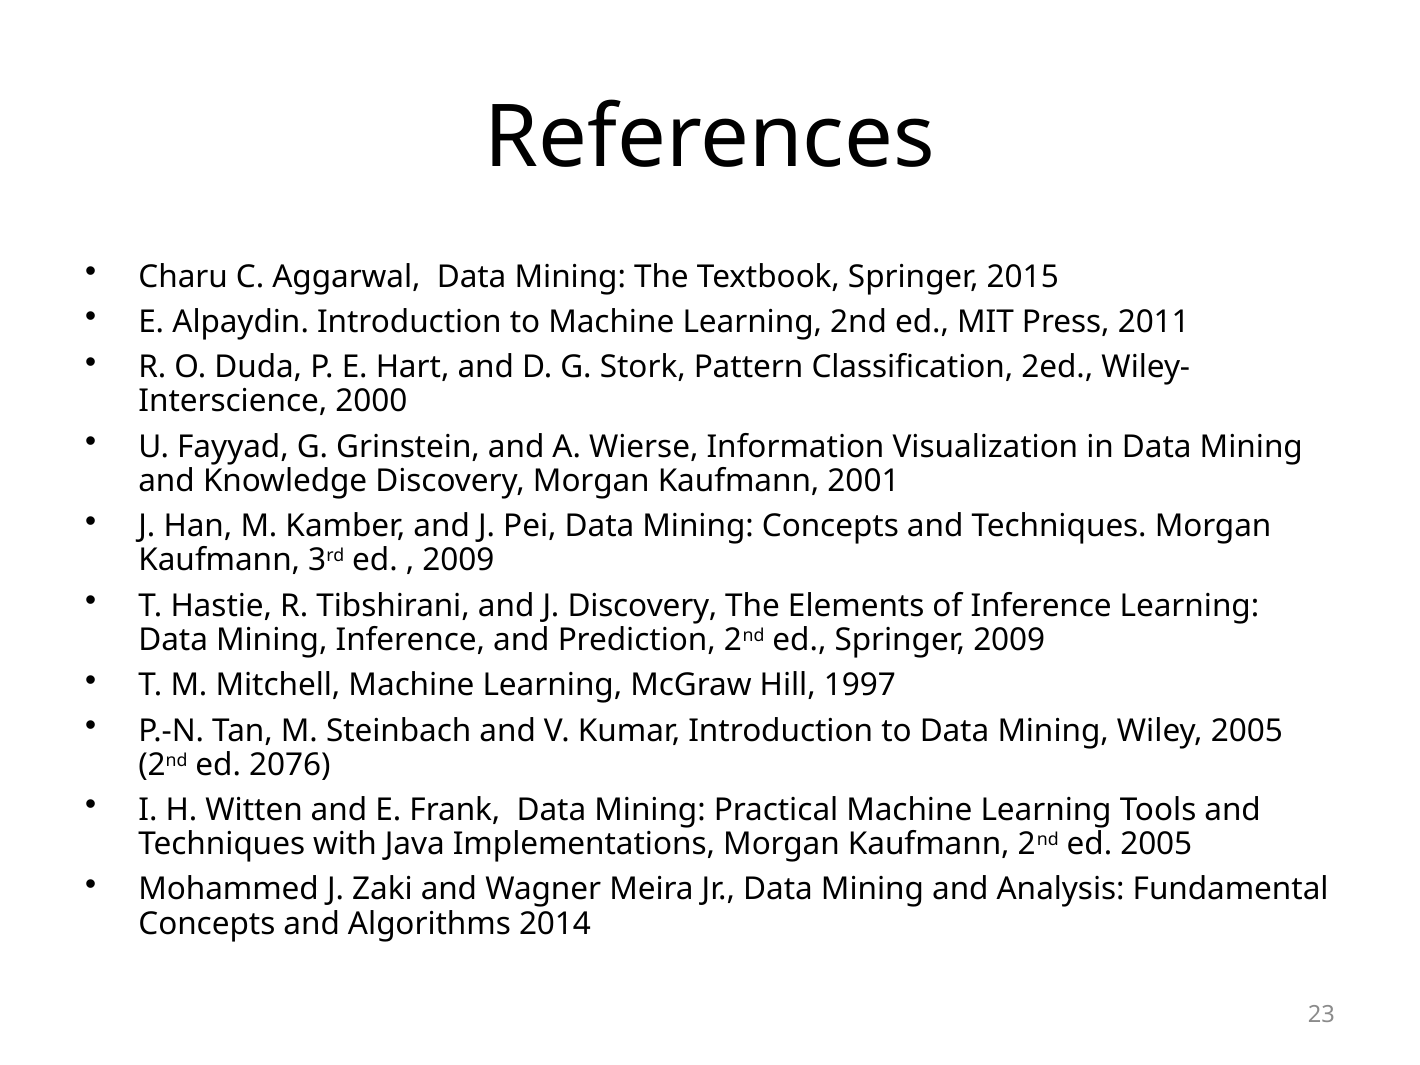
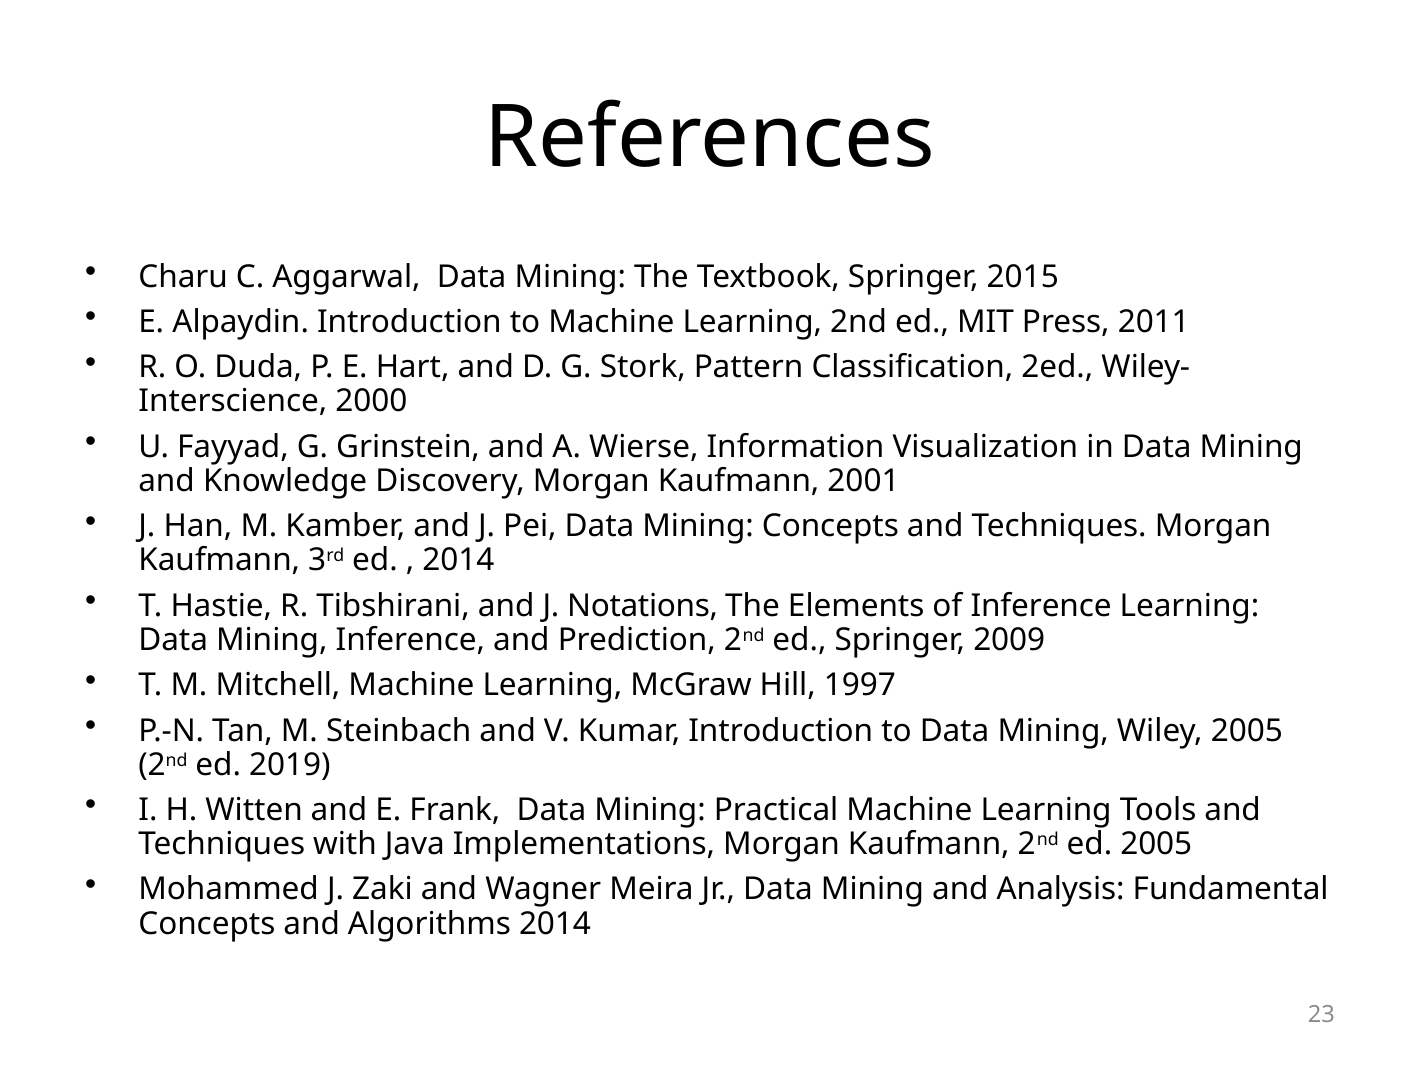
2009 at (458, 560): 2009 -> 2014
J Discovery: Discovery -> Notations
2076: 2076 -> 2019
